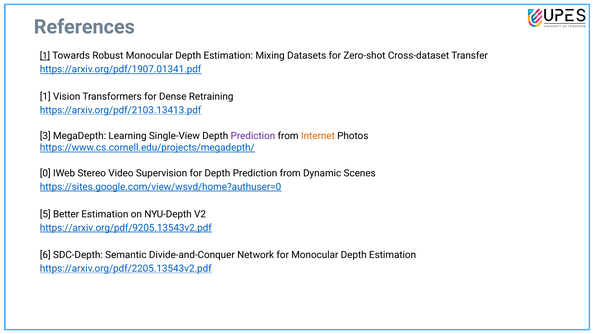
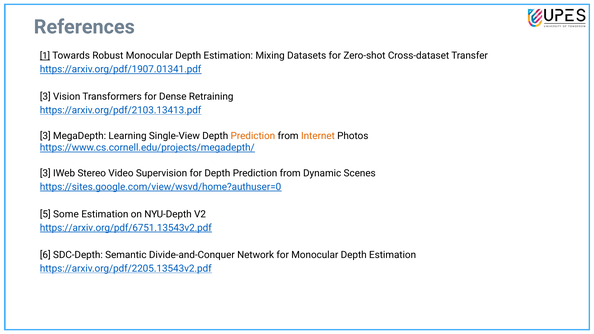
1 at (45, 97): 1 -> 3
Prediction at (253, 136) colour: purple -> orange
0 at (45, 173): 0 -> 3
Better: Better -> Some
https://arxiv.org/pdf/9205.13543v2.pdf: https://arxiv.org/pdf/9205.13543v2.pdf -> https://arxiv.org/pdf/6751.13543v2.pdf
